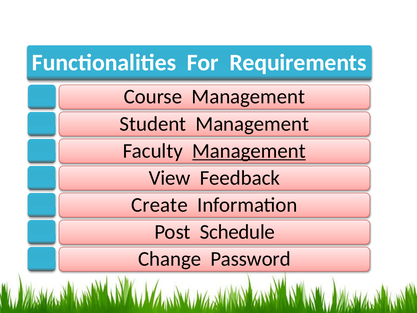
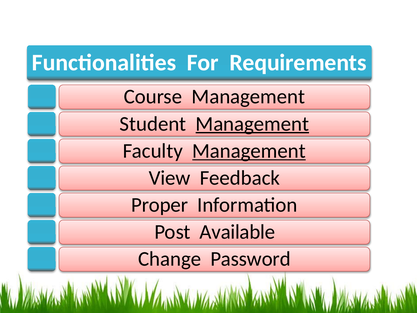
Management at (252, 124) underline: none -> present
Create: Create -> Proper
Schedule: Schedule -> Available
